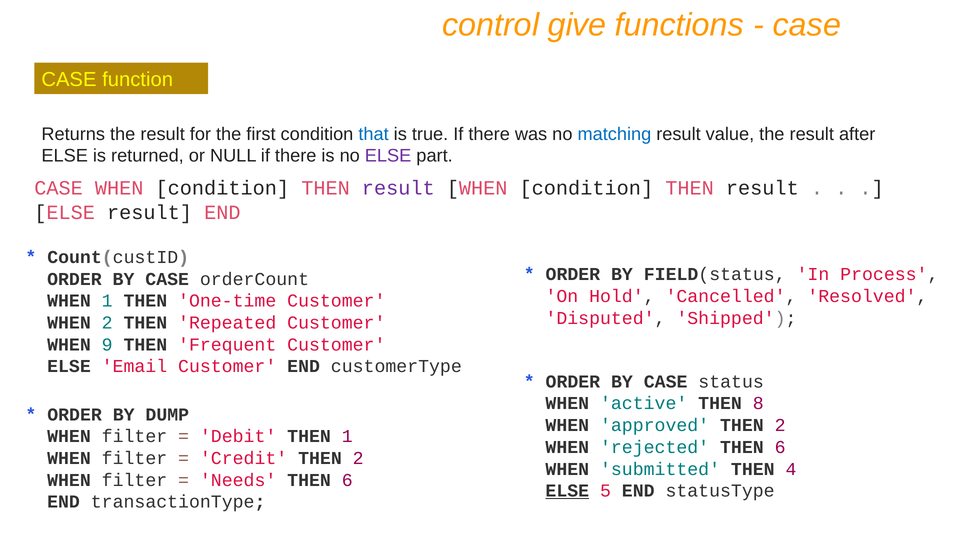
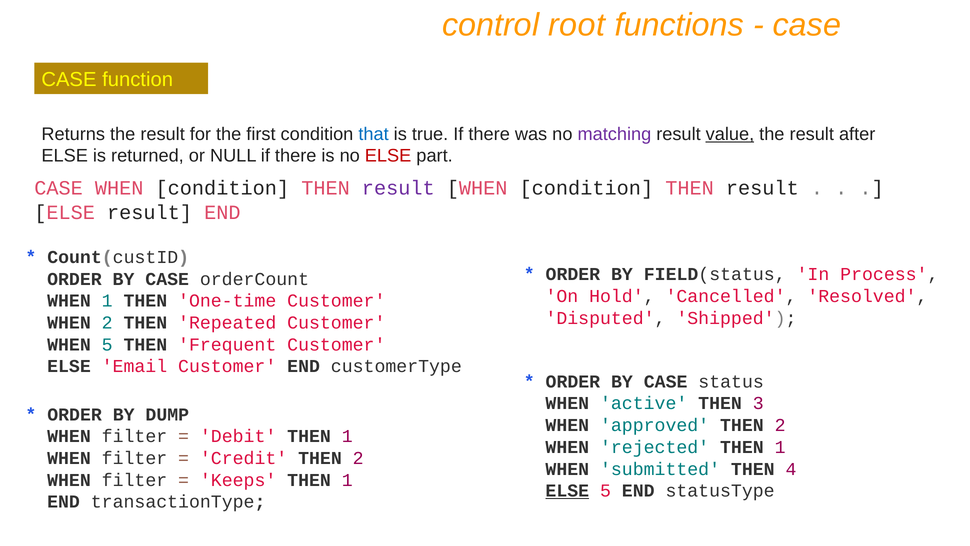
give: give -> root
matching colour: blue -> purple
value underline: none -> present
ELSE at (388, 156) colour: purple -> red
WHEN 9: 9 -> 5
8: 8 -> 3
rejected THEN 6: 6 -> 1
Needs: Needs -> Keeps
6 at (347, 480): 6 -> 1
